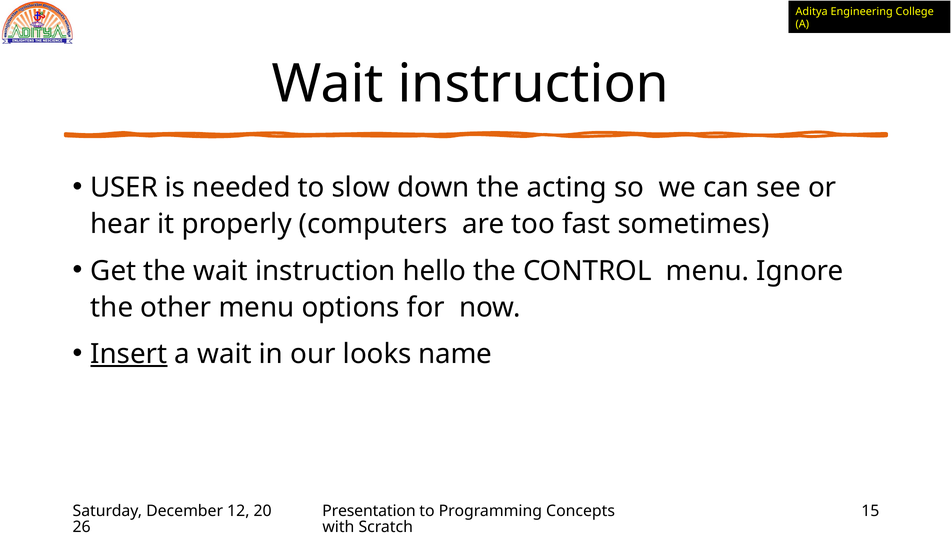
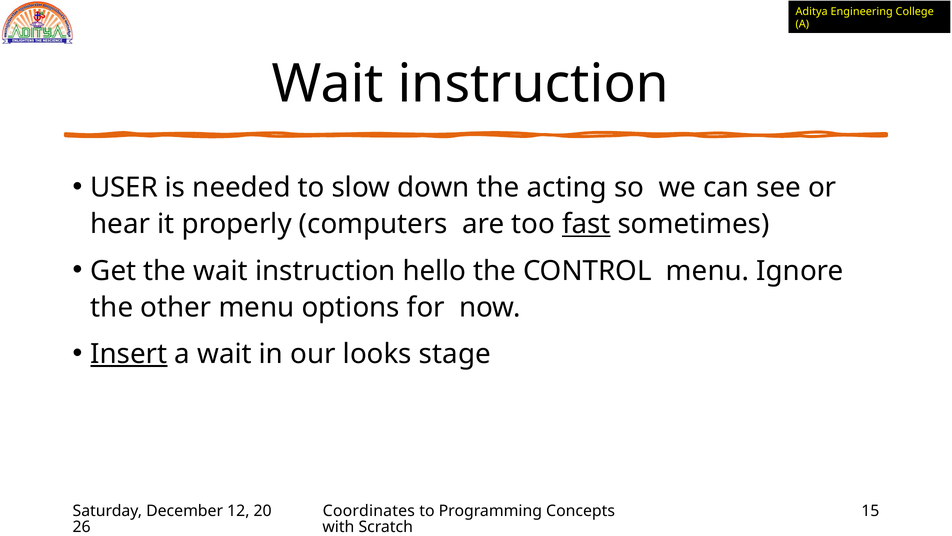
fast underline: none -> present
name: name -> stage
Presentation: Presentation -> Coordinates
